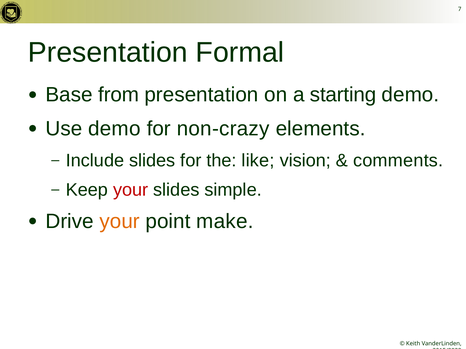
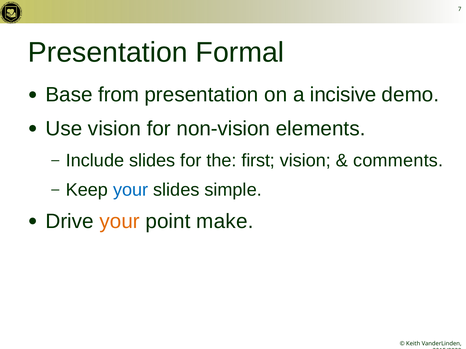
starting: starting -> incisive
Use demo: demo -> vision
non-crazy: non-crazy -> non-vision
like: like -> first
your at (131, 190) colour: red -> blue
